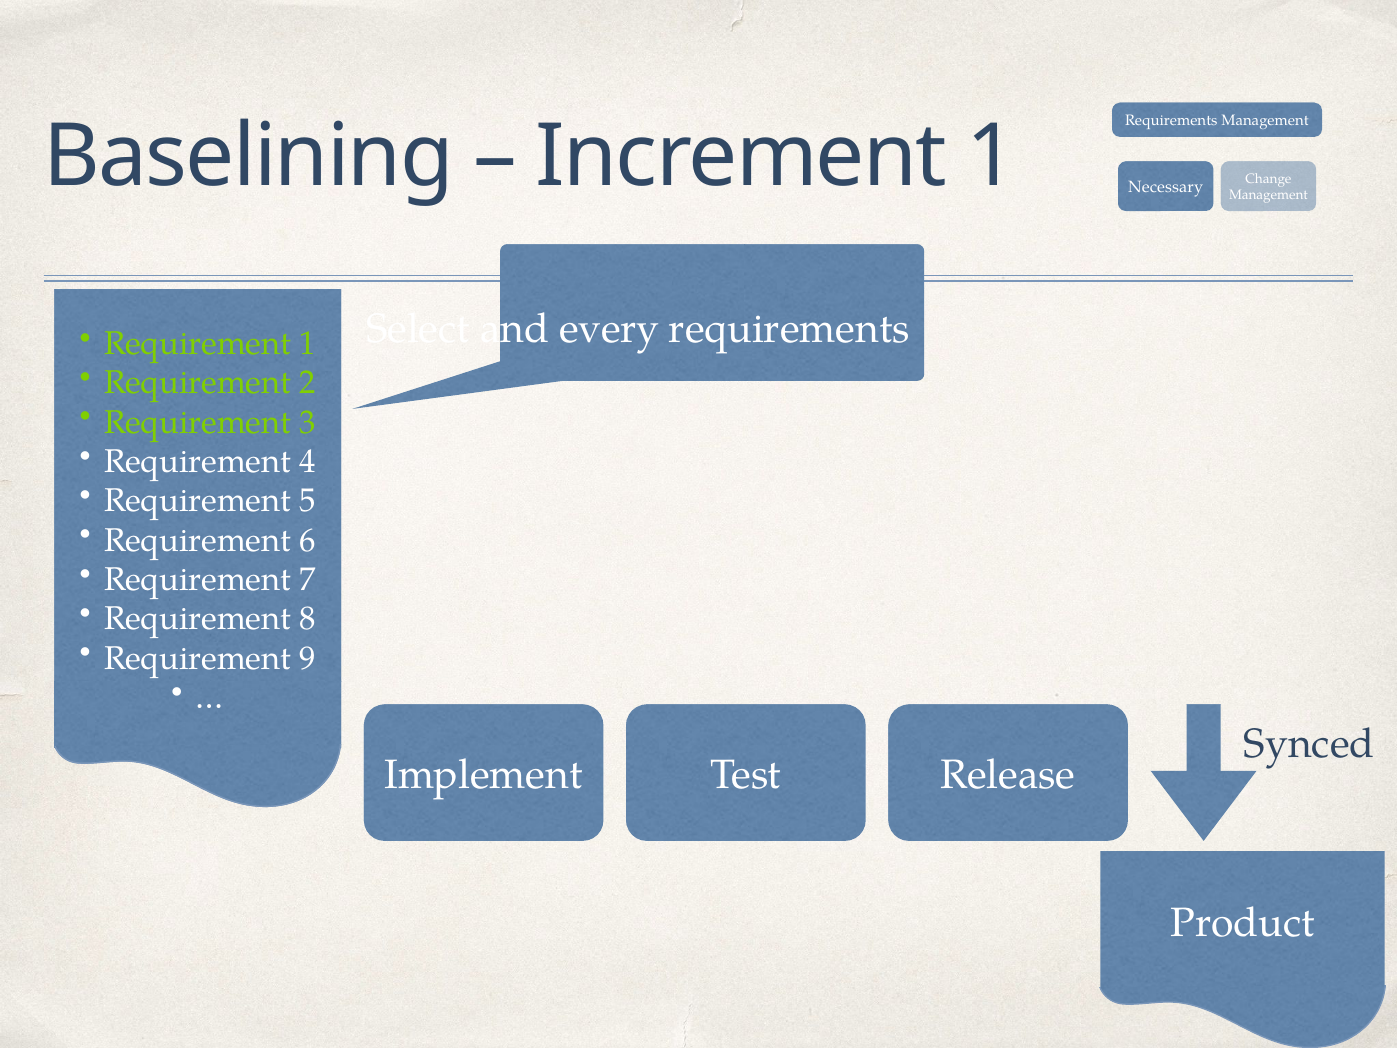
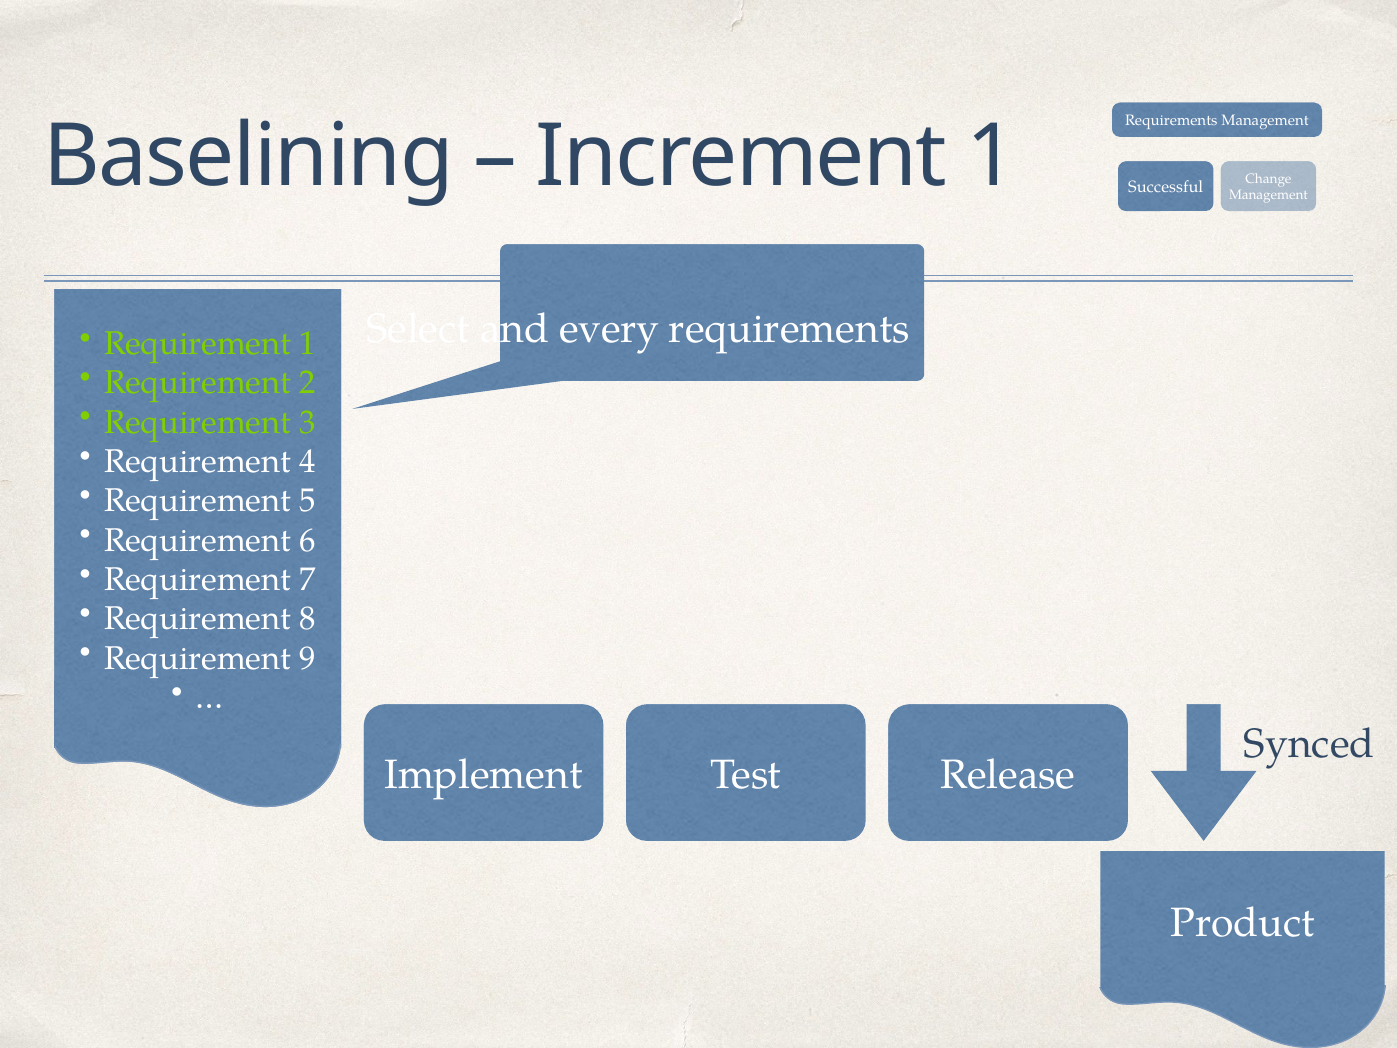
Necessary: Necessary -> Successful
